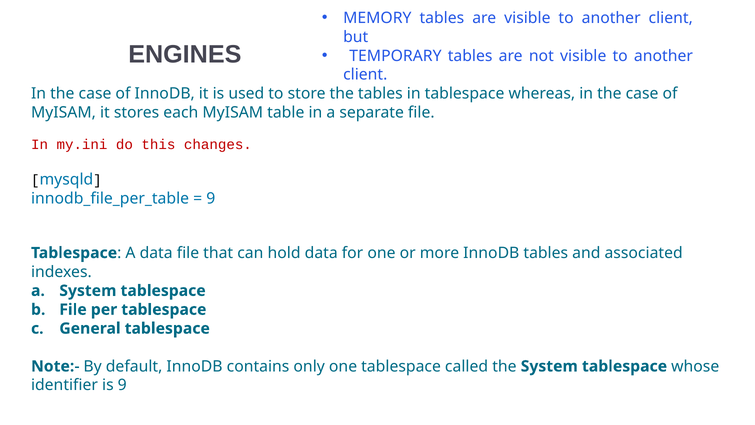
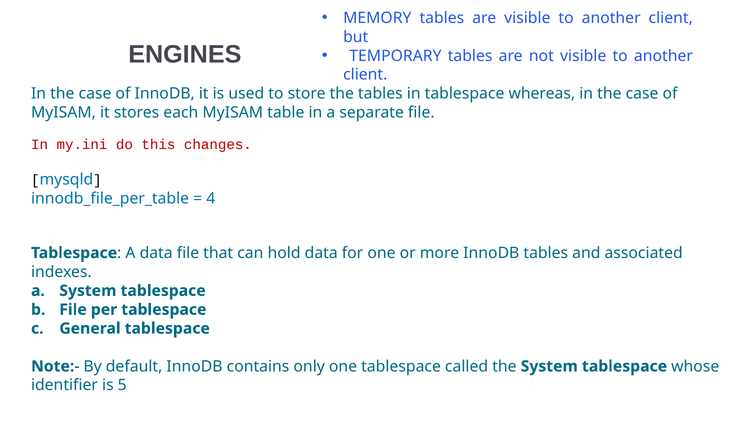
9 at (211, 198): 9 -> 4
is 9: 9 -> 5
